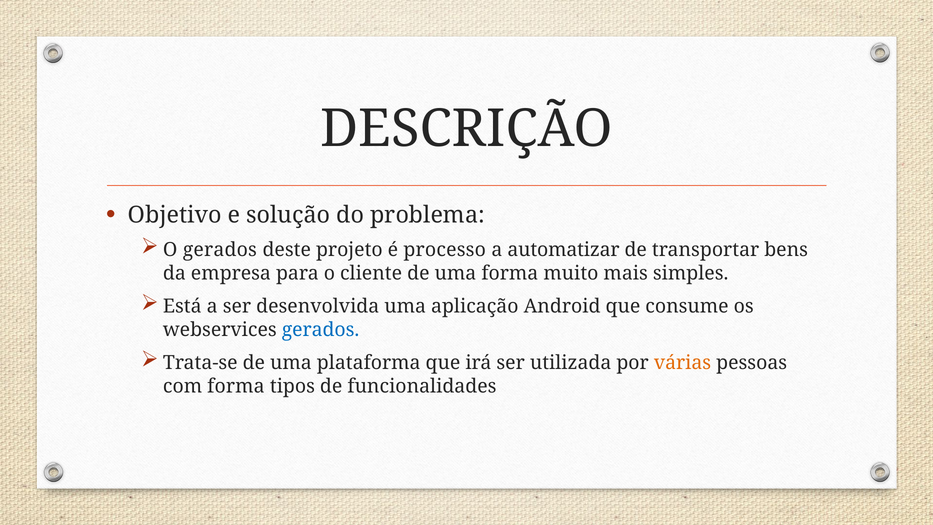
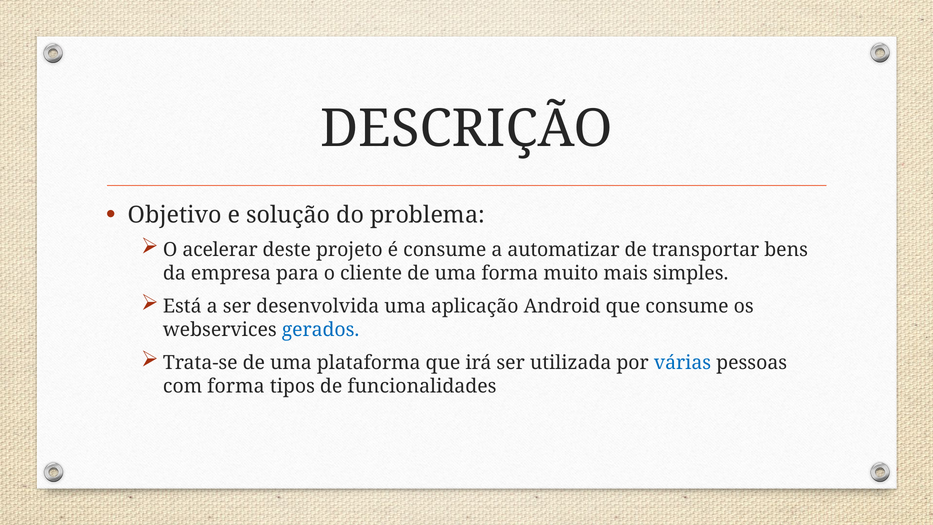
O gerados: gerados -> acelerar
é processo: processo -> consume
várias colour: orange -> blue
